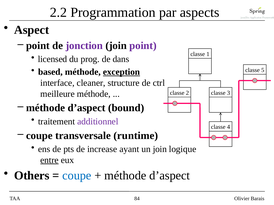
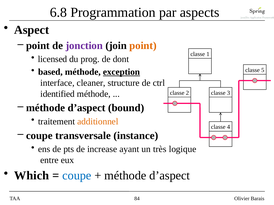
2.2: 2.2 -> 6.8
point at (143, 46) colour: purple -> orange
dans: dans -> dont
meilleure: meilleure -> identified
additionnel colour: purple -> orange
runtime: runtime -> instance
un join: join -> très
entre underline: present -> none
Others: Others -> Which
